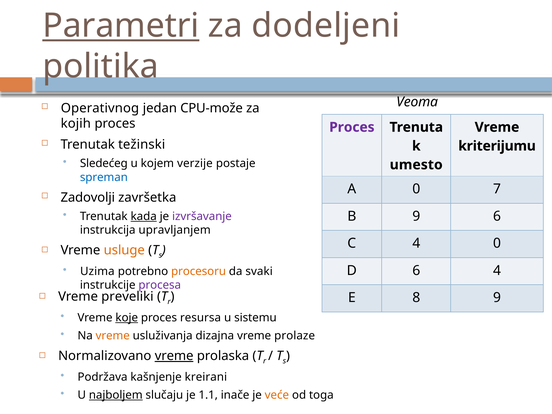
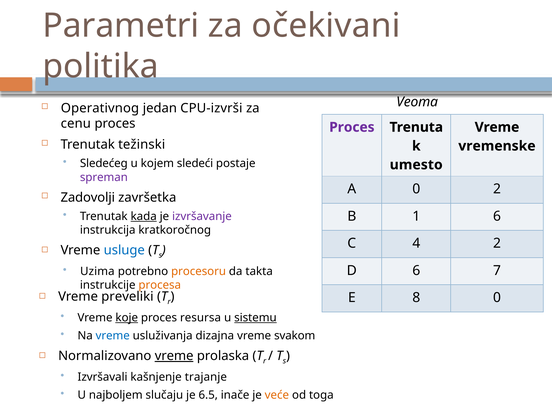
Parametri underline: present -> none
dodeljeni: dodeljeni -> očekivani
CPU-može: CPU-može -> CPU-izvrši
kojih: kojih -> cenu
kriterijumu: kriterijumu -> vremenske
verzije: verzije -> sledeći
spreman colour: blue -> purple
0 7: 7 -> 2
B 9: 9 -> 1
upravljanjem: upravljanjem -> kratkoročnog
4 0: 0 -> 2
usluge colour: orange -> blue
6 4: 4 -> 7
svaki: svaki -> takta
procesa colour: purple -> orange
8 9: 9 -> 0
sistemu underline: none -> present
vreme at (113, 336) colour: orange -> blue
prolaze: prolaze -> svakom
Podržava: Podržava -> Izvršavali
kreirani: kreirani -> trajanje
najboljem underline: present -> none
1.1: 1.1 -> 6.5
